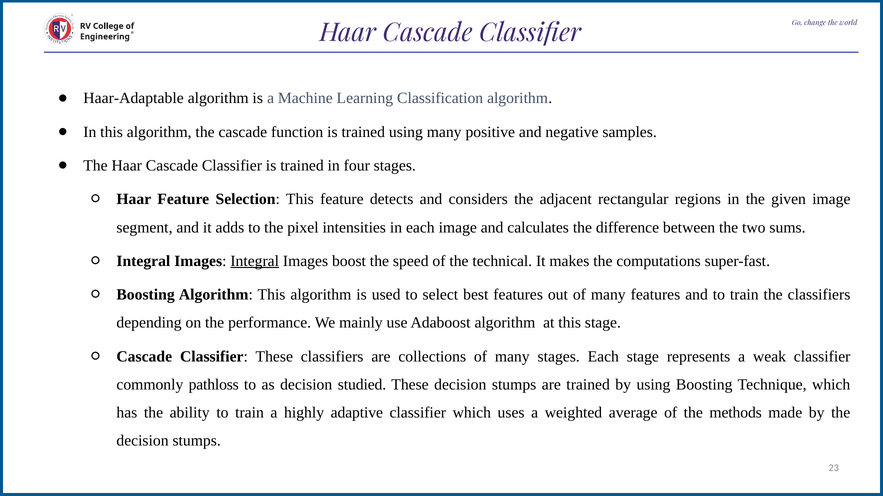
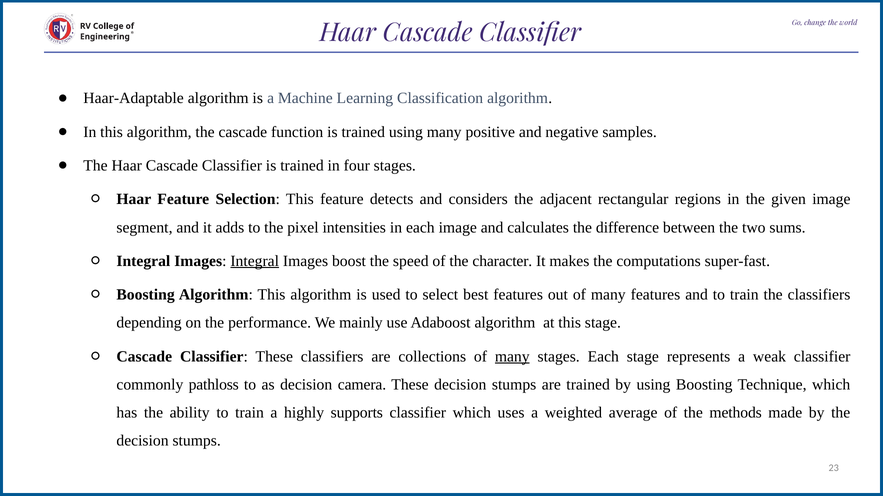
technical: technical -> character
many at (512, 357) underline: none -> present
studied: studied -> camera
adaptive: adaptive -> supports
